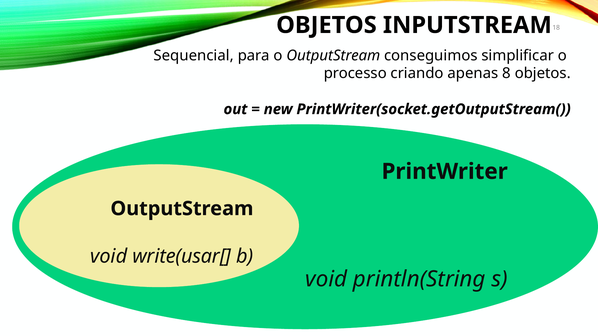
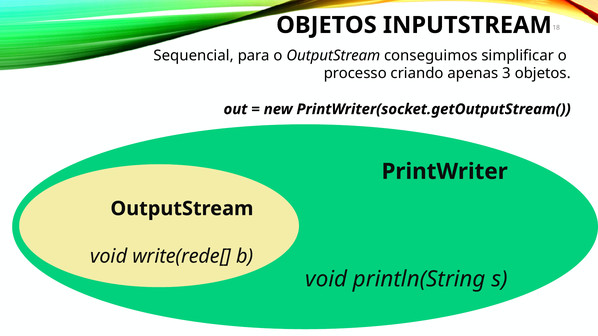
8: 8 -> 3
write(usar[: write(usar[ -> write(rede[
